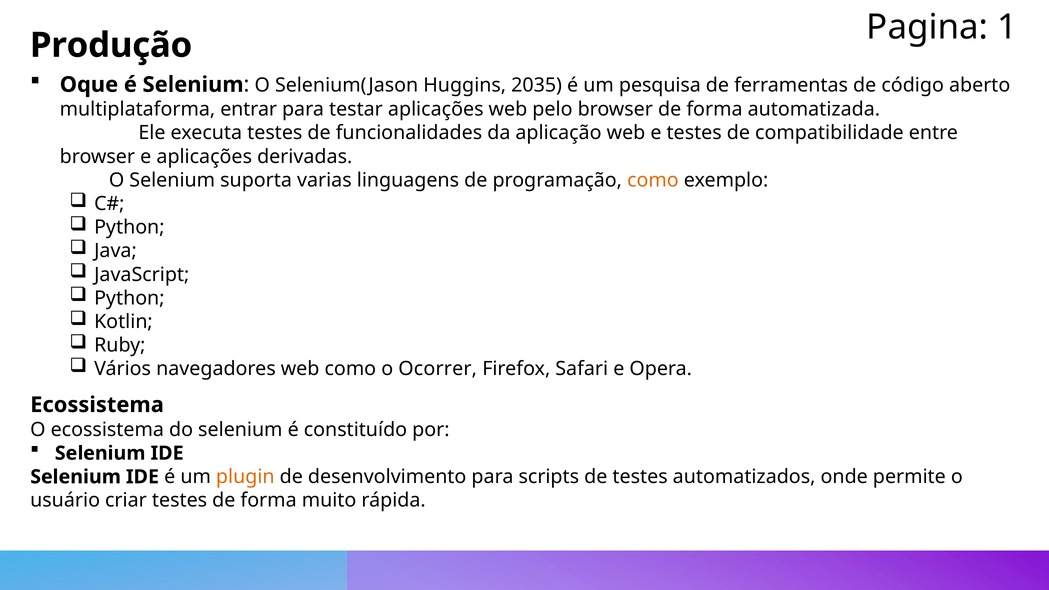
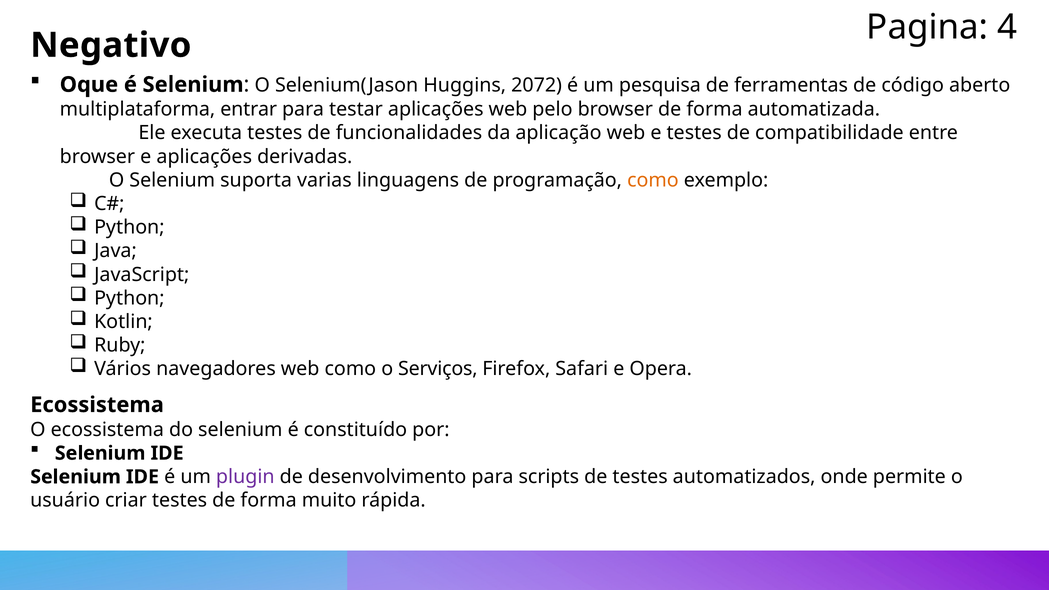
1: 1 -> 4
Produção: Produção -> Negativo
2035: 2035 -> 2072
Ocorrer: Ocorrer -> Serviços
plugin colour: orange -> purple
